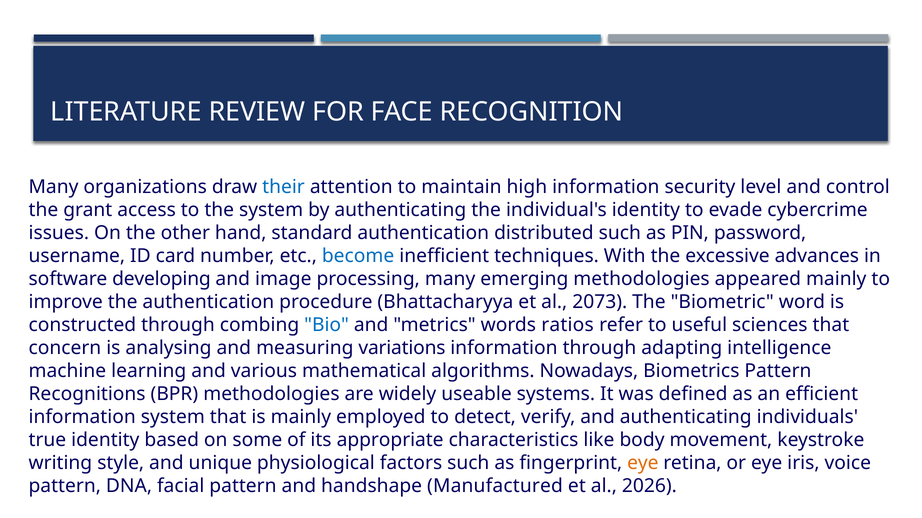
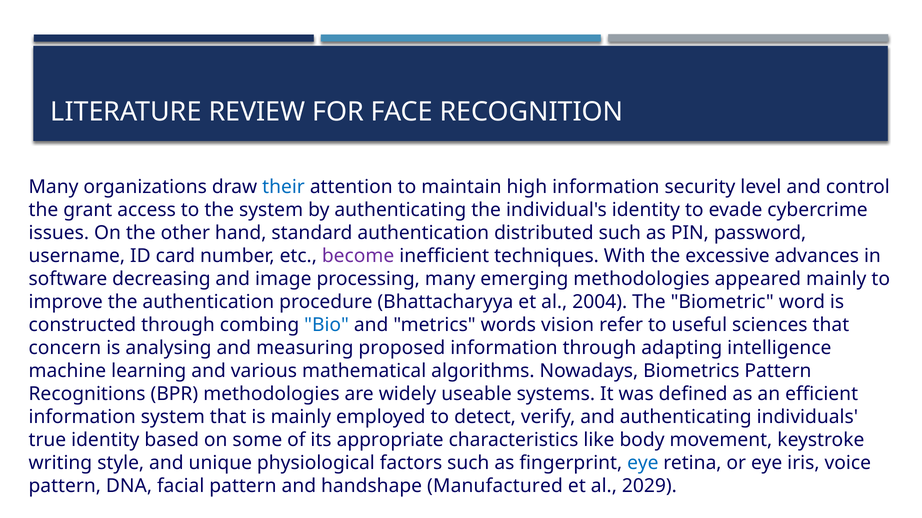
become colour: blue -> purple
developing: developing -> decreasing
2073: 2073 -> 2004
ratios: ratios -> vision
variations: variations -> proposed
eye at (643, 464) colour: orange -> blue
2026: 2026 -> 2029
